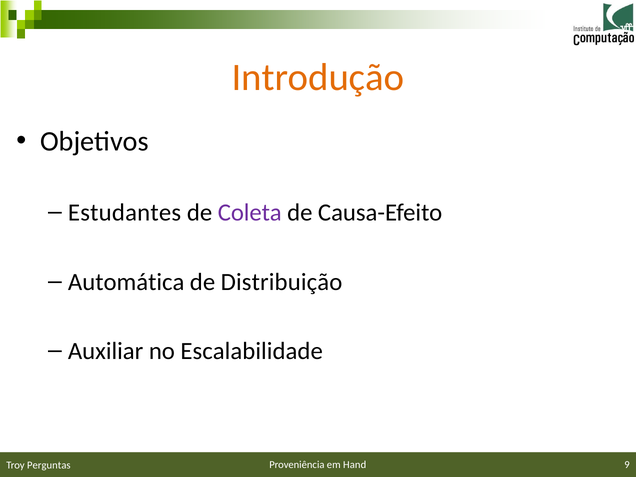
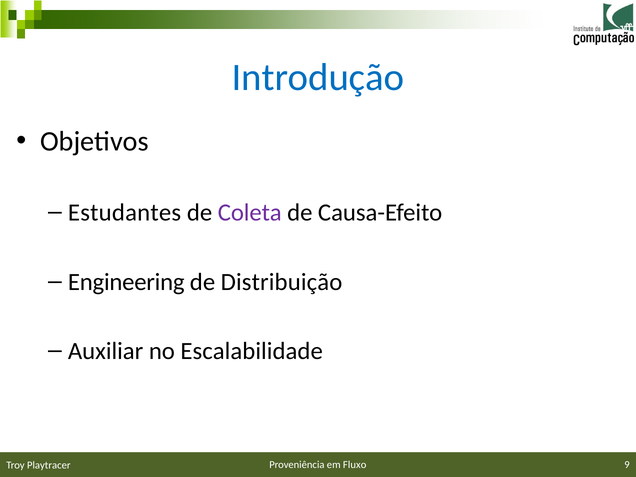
Introdução colour: orange -> blue
Automática: Automática -> Engineering
Hand: Hand -> Fluxo
Perguntas: Perguntas -> Playtracer
